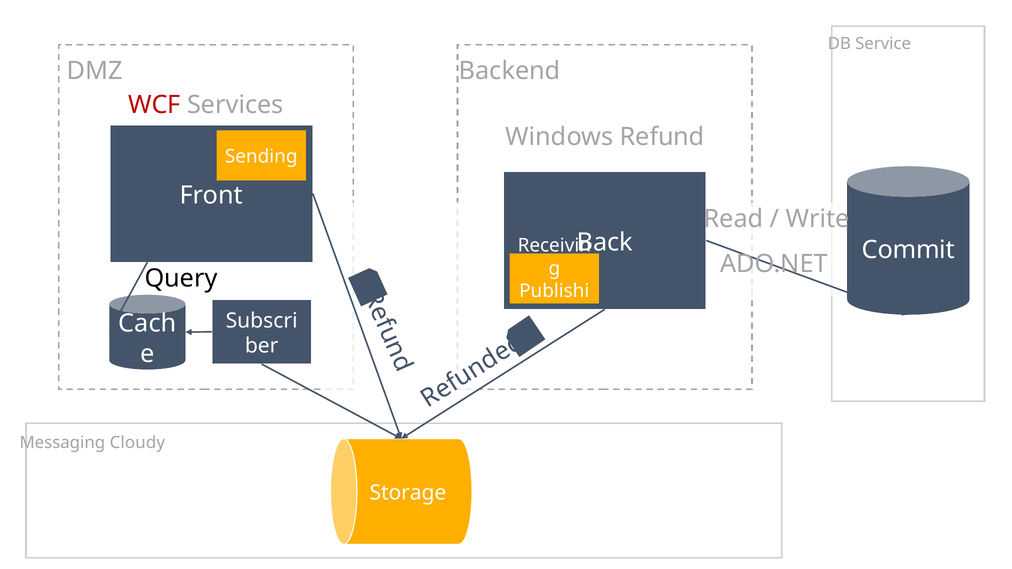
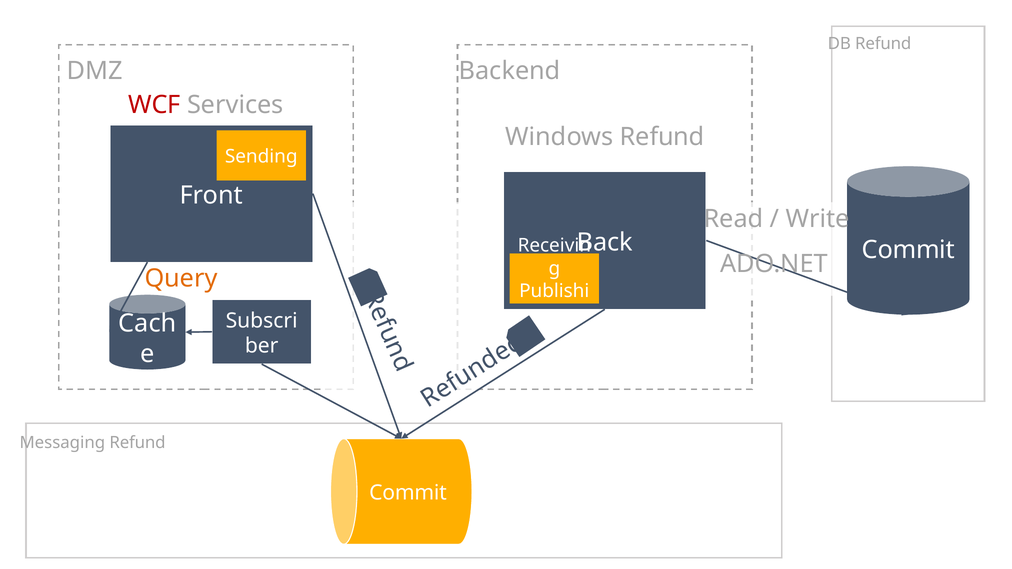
DB Service: Service -> Refund
Query colour: black -> orange
Messaging Cloudy: Cloudy -> Refund
Storage at (408, 493): Storage -> Commit
